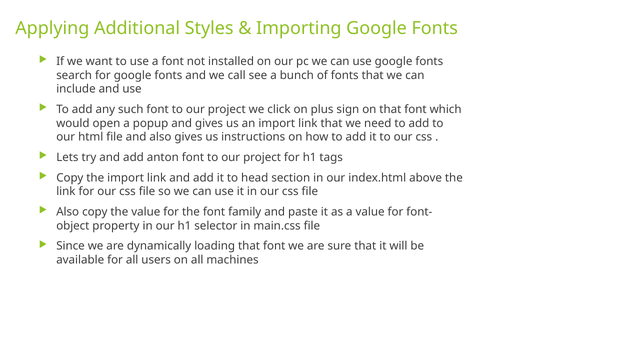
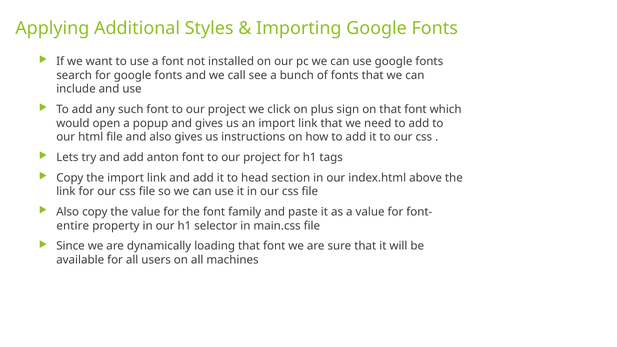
object: object -> entire
